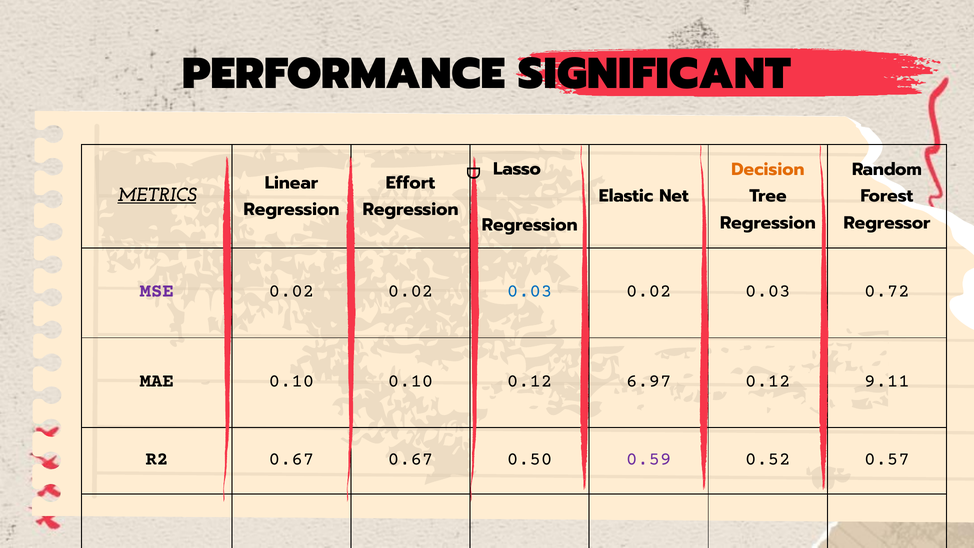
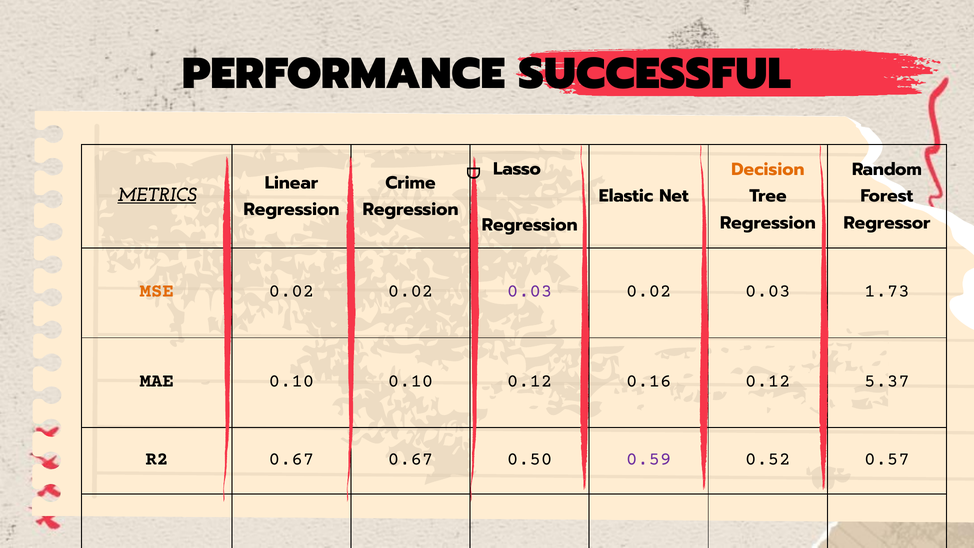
SIGNIFICANT: SIGNIFICANT -> SUCCESSFUL
Effort: Effort -> Crime
MSE colour: purple -> orange
0.03 at (530, 291) colour: blue -> purple
0.72: 0.72 -> 1.73
6.97: 6.97 -> 0.16
9.11: 9.11 -> 5.37
